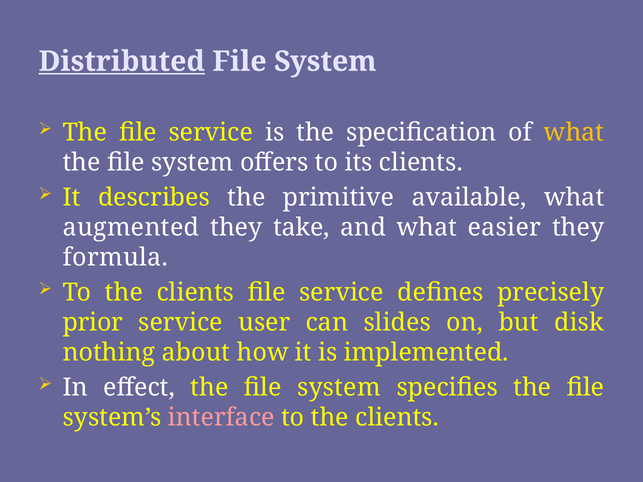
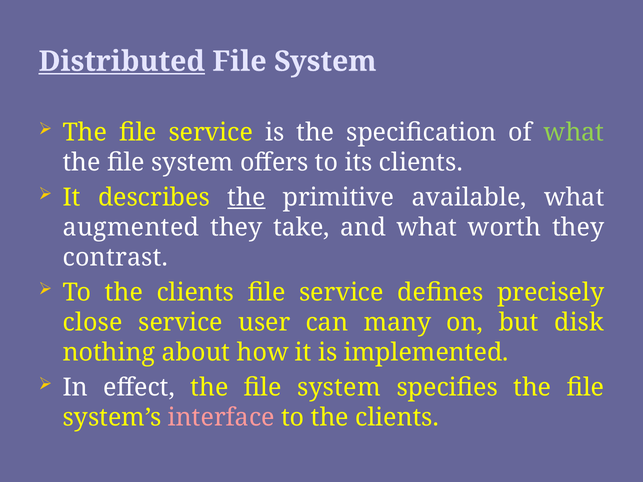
what at (574, 132) colour: yellow -> light green
the at (246, 198) underline: none -> present
easier: easier -> worth
formula: formula -> contrast
prior: prior -> close
slides: slides -> many
